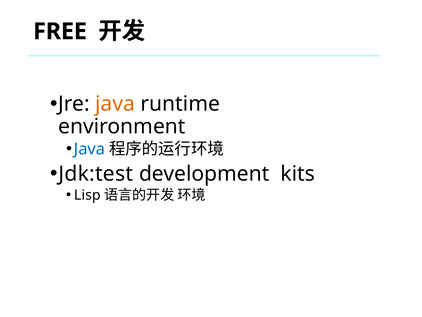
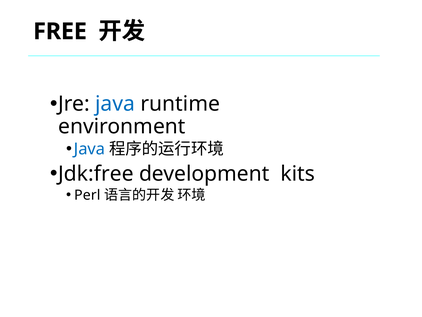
java at (115, 104) colour: orange -> blue
Jdk:test: Jdk:test -> Jdk:free
Lisp: Lisp -> Perl
